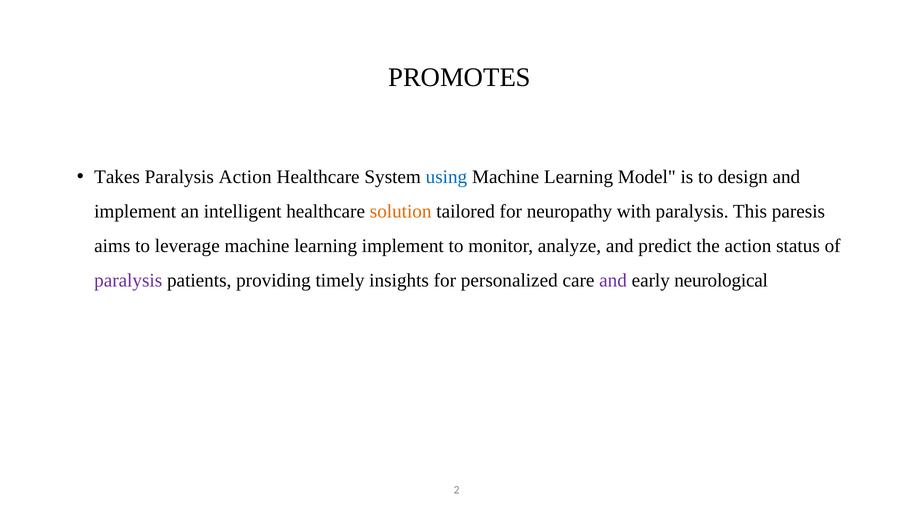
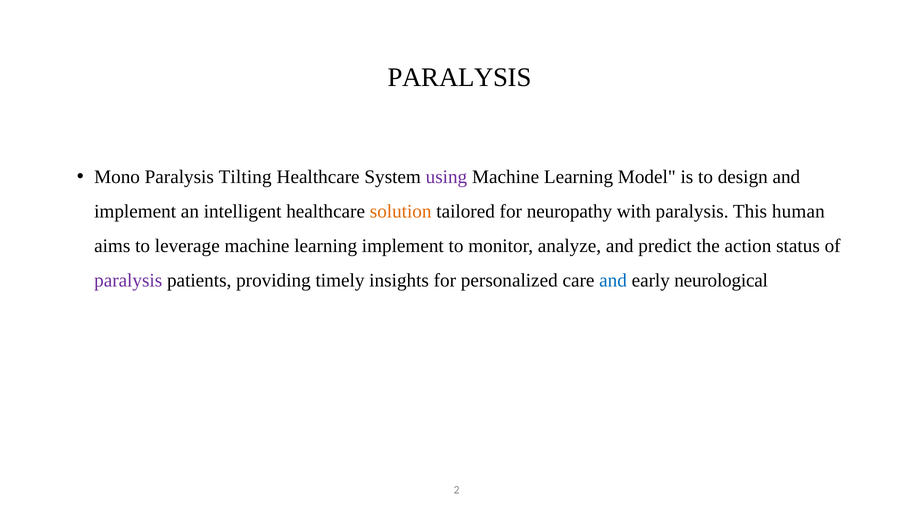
PROMOTES at (459, 77): PROMOTES -> PARALYSIS
Takes: Takes -> Mono
Paralysis Action: Action -> Tilting
using colour: blue -> purple
paresis: paresis -> human
and at (613, 280) colour: purple -> blue
